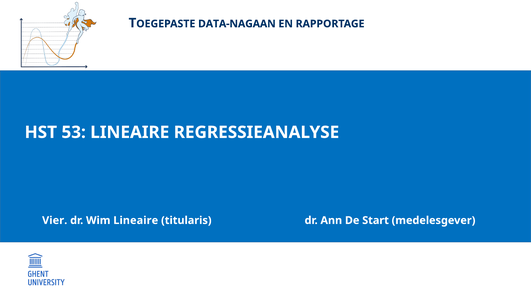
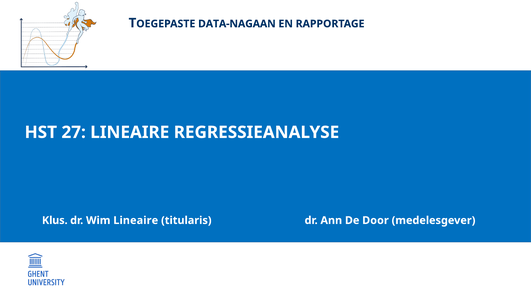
53: 53 -> 27
Vier: Vier -> Klus
Start: Start -> Door
